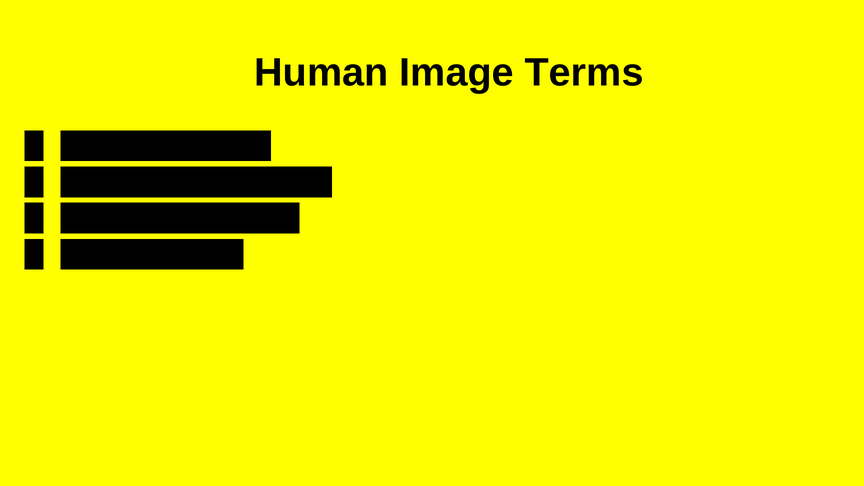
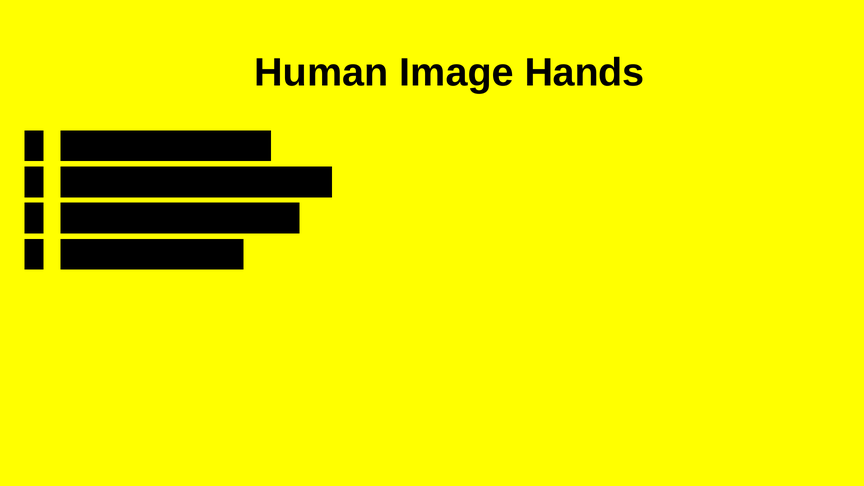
Image Terms: Terms -> Hands
